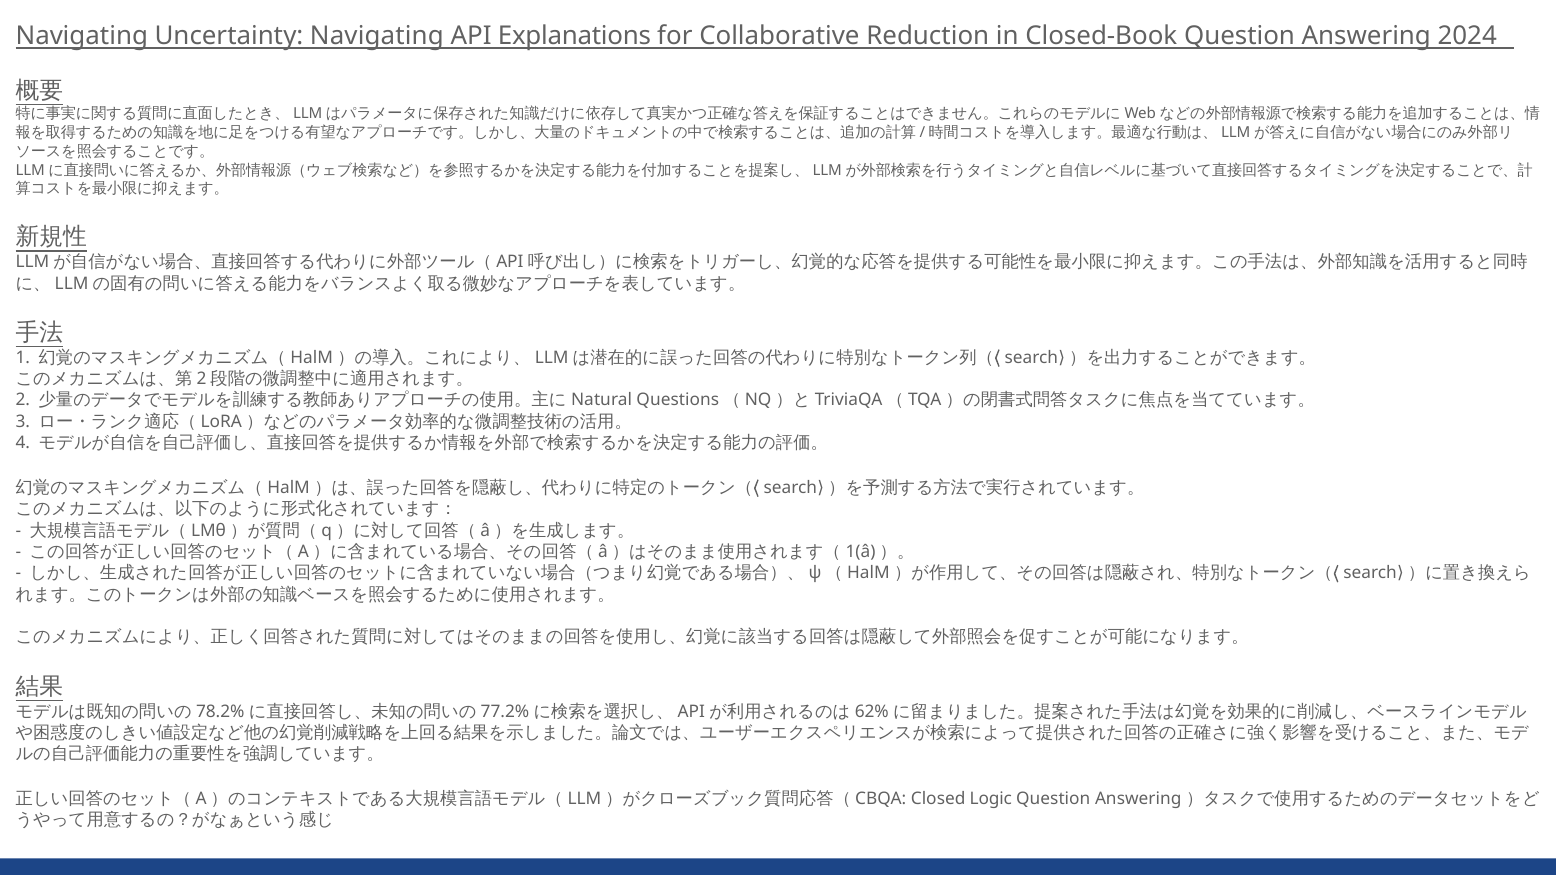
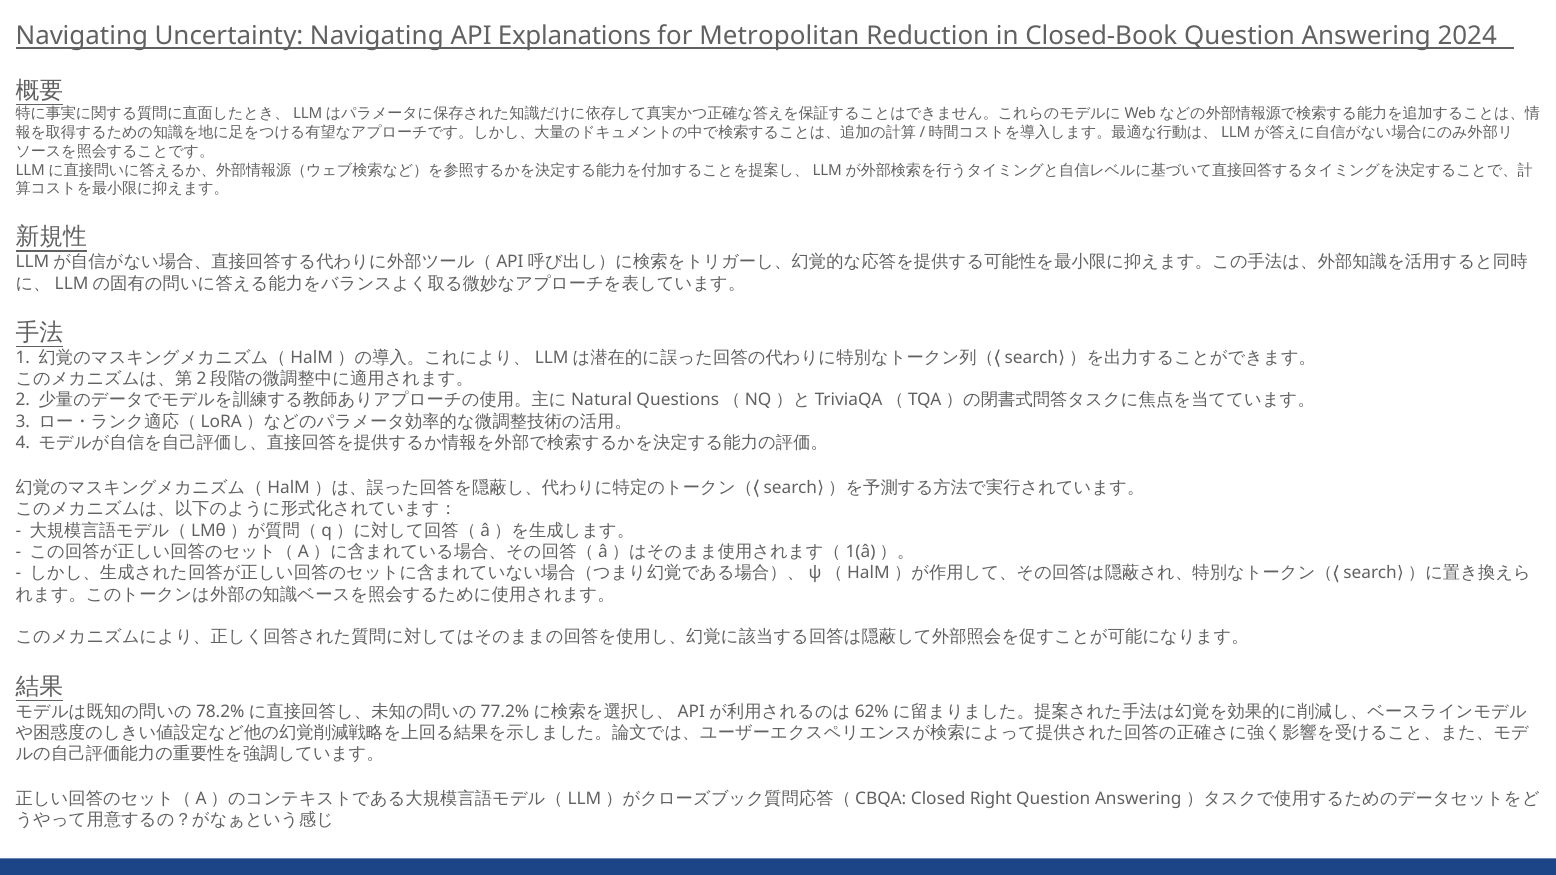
Collaborative: Collaborative -> Metropolitan
Logic: Logic -> Right
